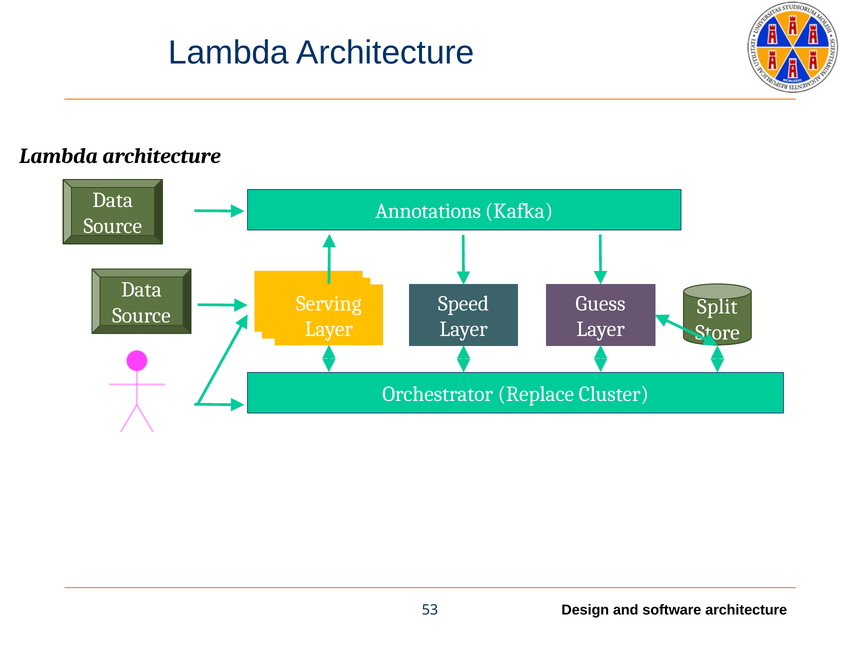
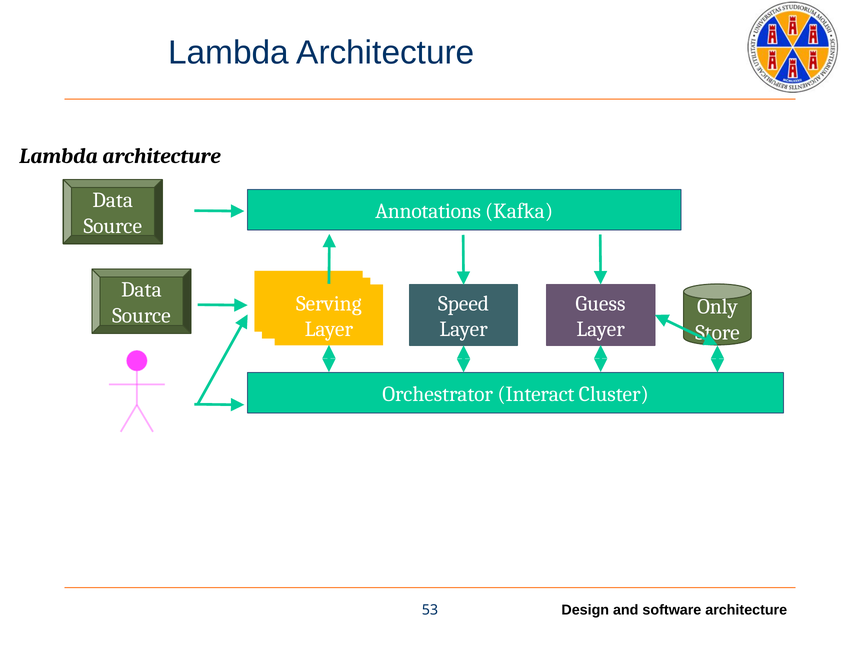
Split: Split -> Only
Replace: Replace -> Interact
